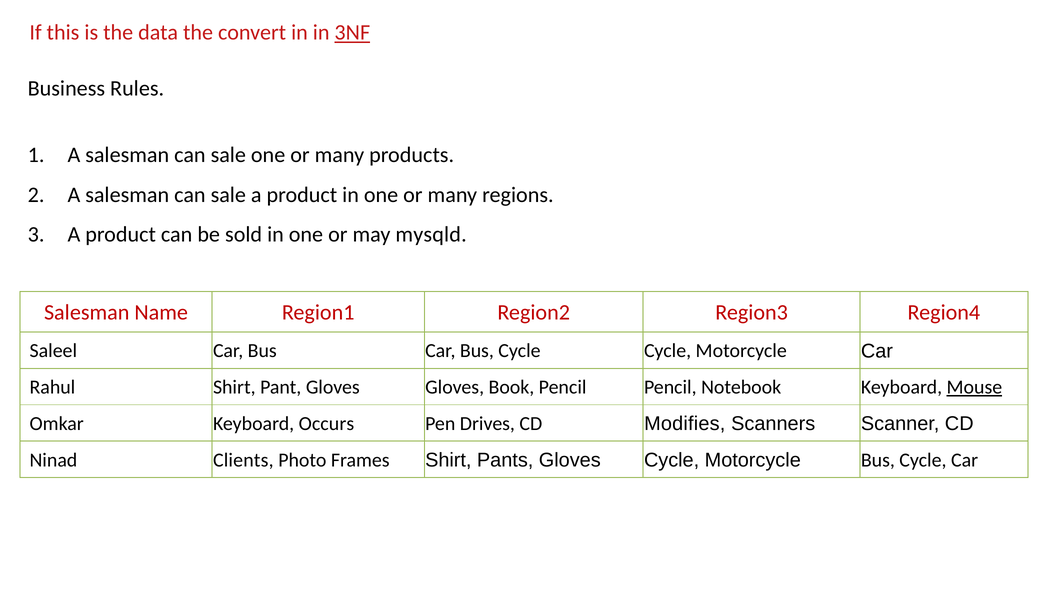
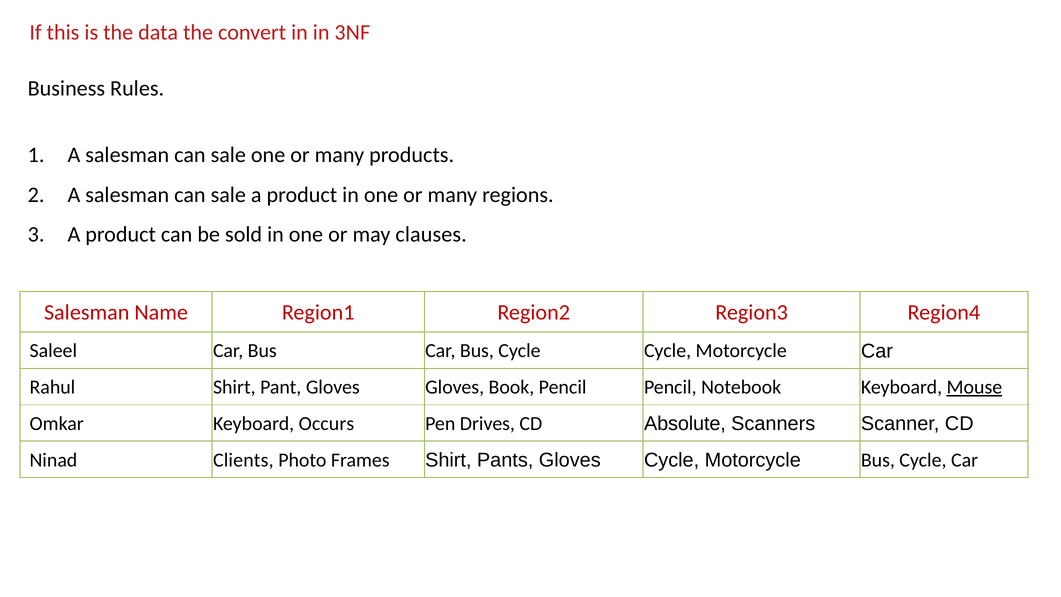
3NF underline: present -> none
mysqld: mysqld -> clauses
Modifies: Modifies -> Absolute
